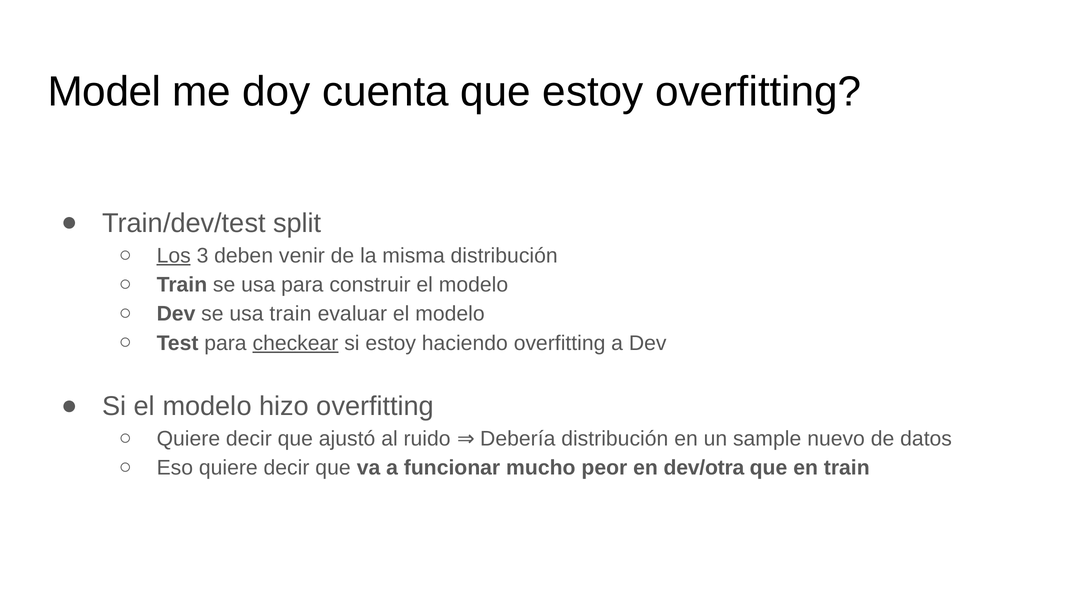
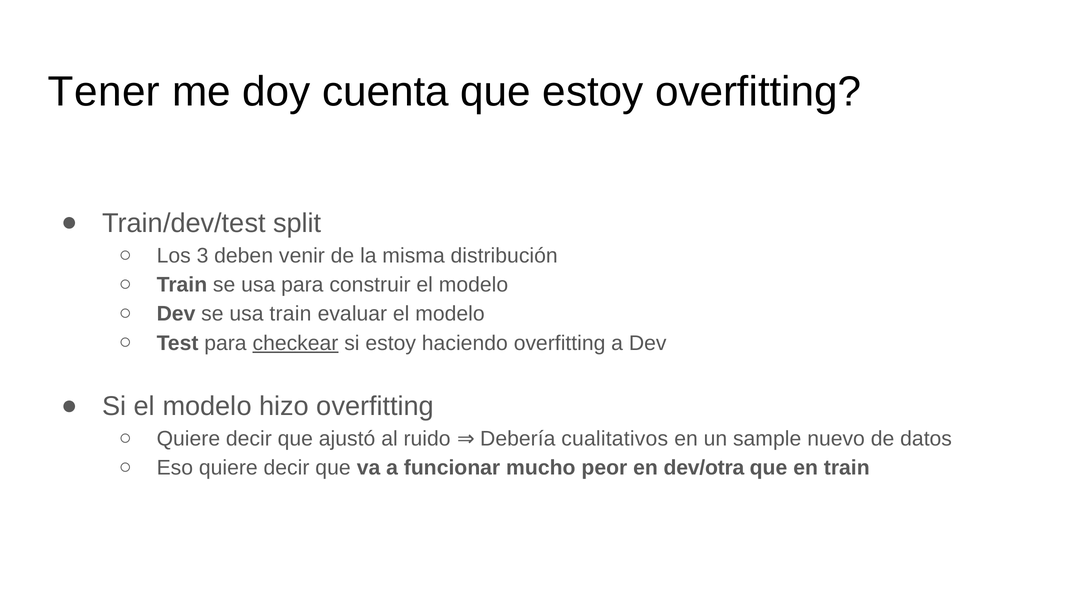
Model: Model -> Tener
Los underline: present -> none
Debería distribución: distribución -> cualitativos
